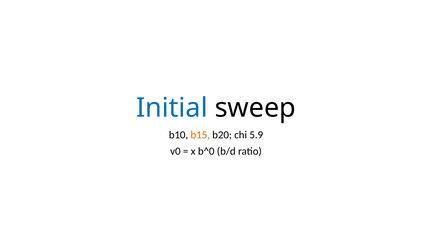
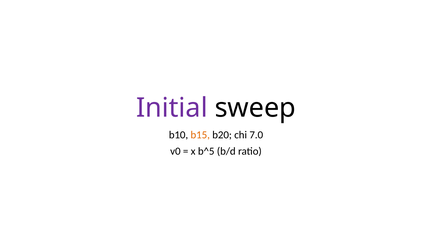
Initial colour: blue -> purple
5.9: 5.9 -> 7.0
b^0: b^0 -> b^5
